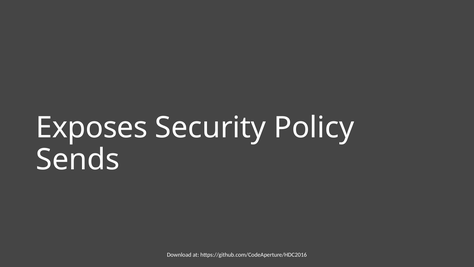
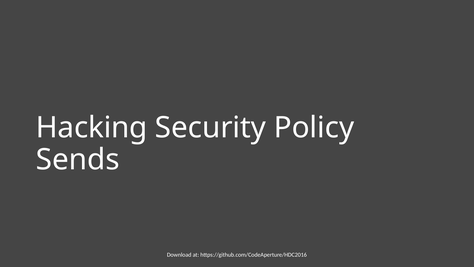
Exposes: Exposes -> Hacking
